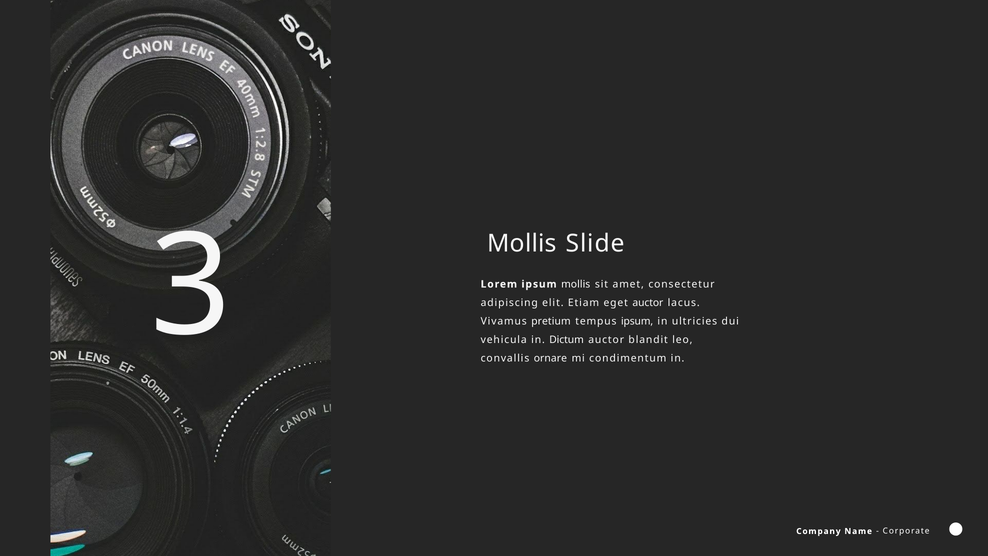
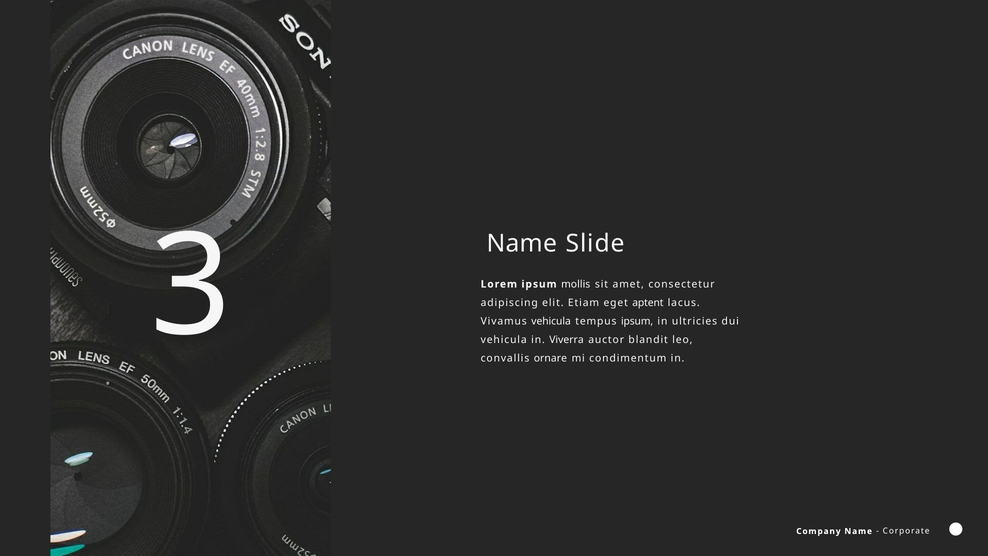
Mollis at (522, 243): Mollis -> Name
eget auctor: auctor -> aptent
Vivamus pretium: pretium -> vehicula
Dictum: Dictum -> Viverra
